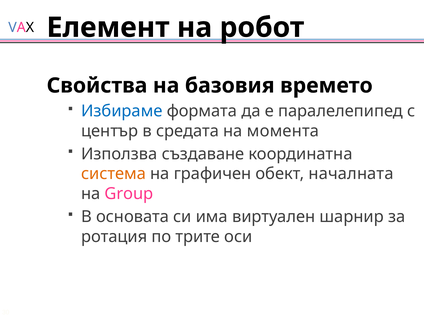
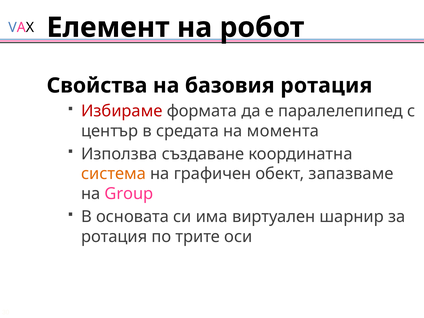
базовия времето: времето -> ротация
Избираме colour: blue -> red
началната: началната -> запазваме
